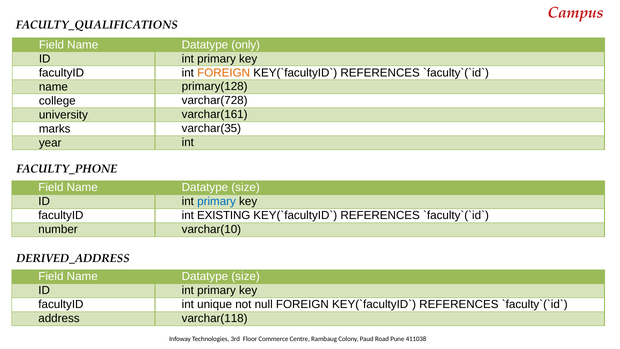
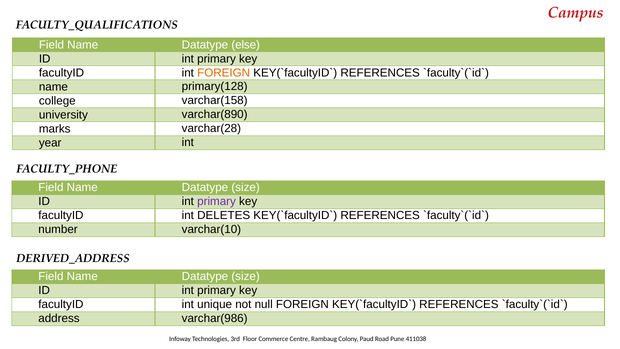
only: only -> else
varchar(728: varchar(728 -> varchar(158
varchar(161: varchar(161 -> varchar(890
varchar(35: varchar(35 -> varchar(28
primary at (217, 201) colour: blue -> purple
EXISTING: EXISTING -> DELETES
varchar(118: varchar(118 -> varchar(986
